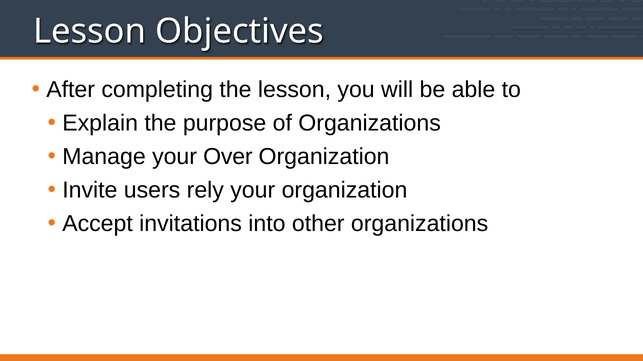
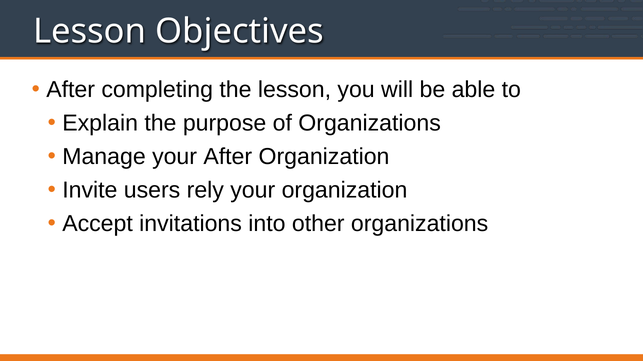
your Over: Over -> After
